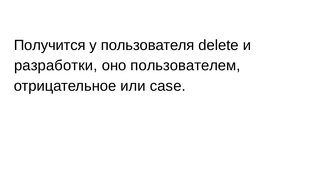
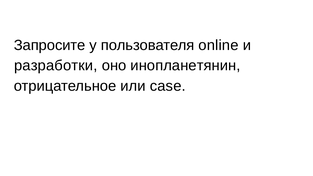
Получится: Получится -> Запросите
delete: delete -> online
пользователем: пользователем -> инопланетянин
